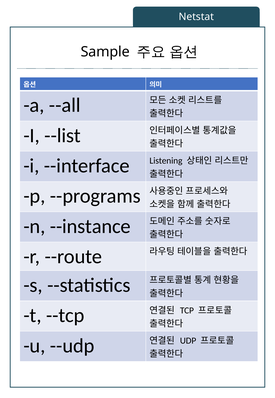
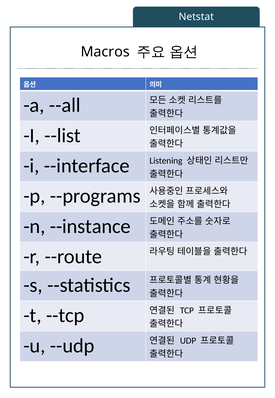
Sample: Sample -> Macros
